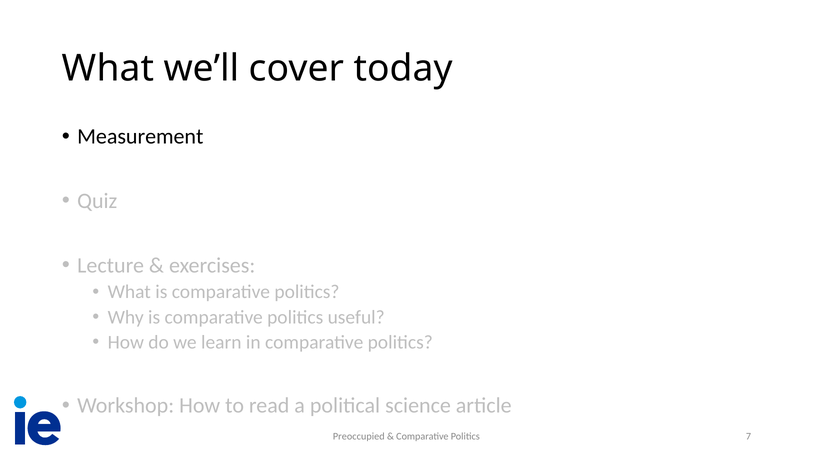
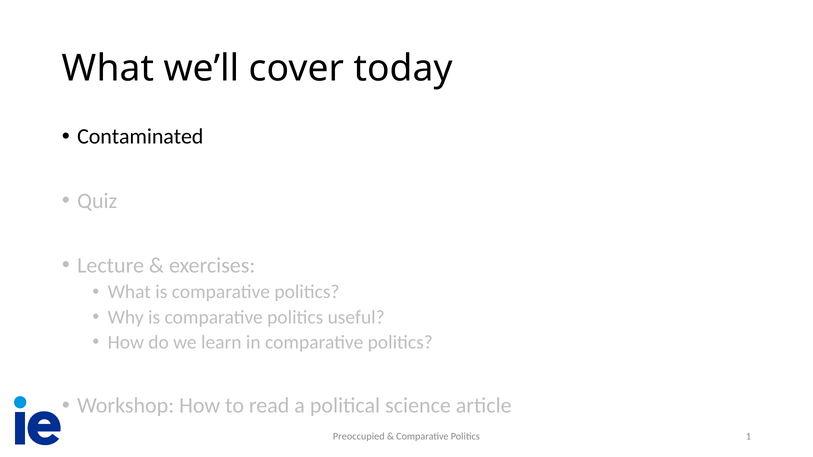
Measurement: Measurement -> Contaminated
7: 7 -> 1
